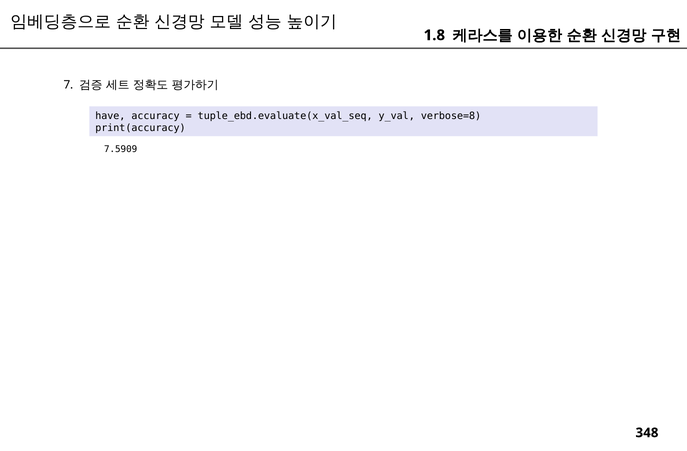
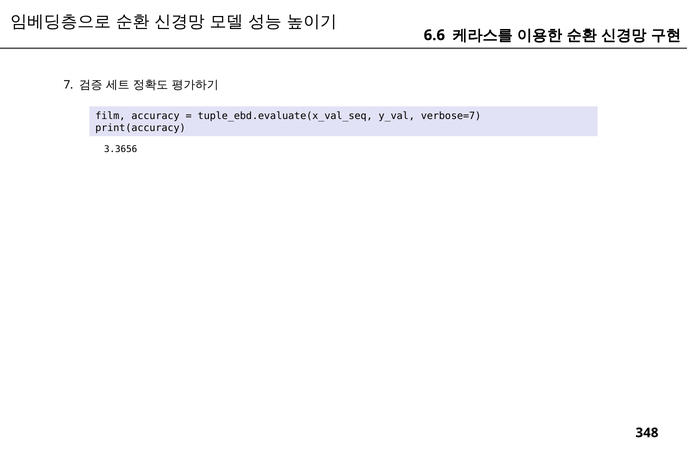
1.8: 1.8 -> 6.6
have: have -> film
verbose=8: verbose=8 -> verbose=7
7.5909: 7.5909 -> 3.3656
